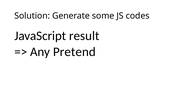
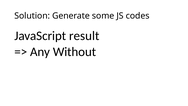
Pretend: Pretend -> Without
